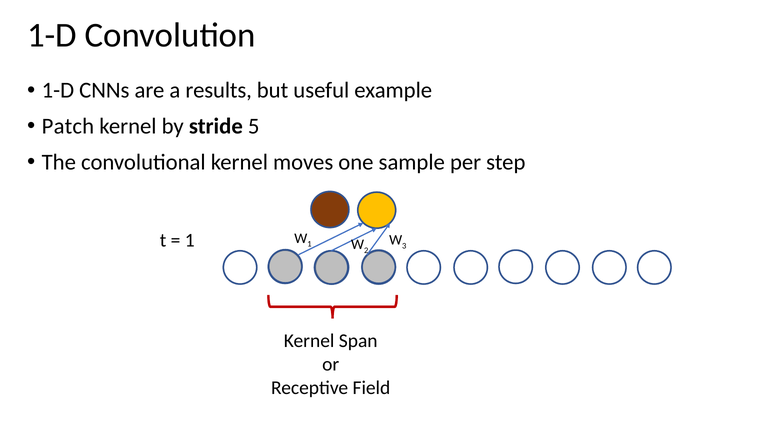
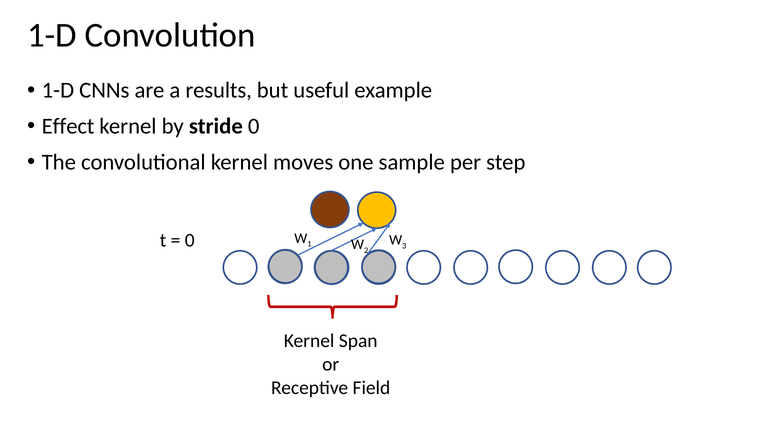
Patch: Patch -> Effect
stride 5: 5 -> 0
1 at (190, 240): 1 -> 0
